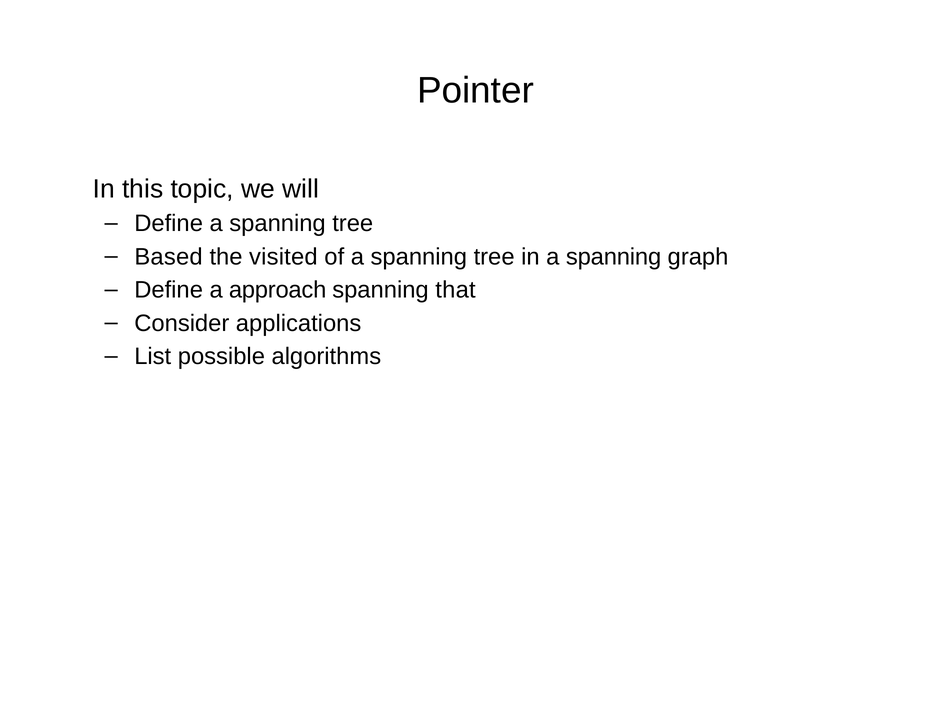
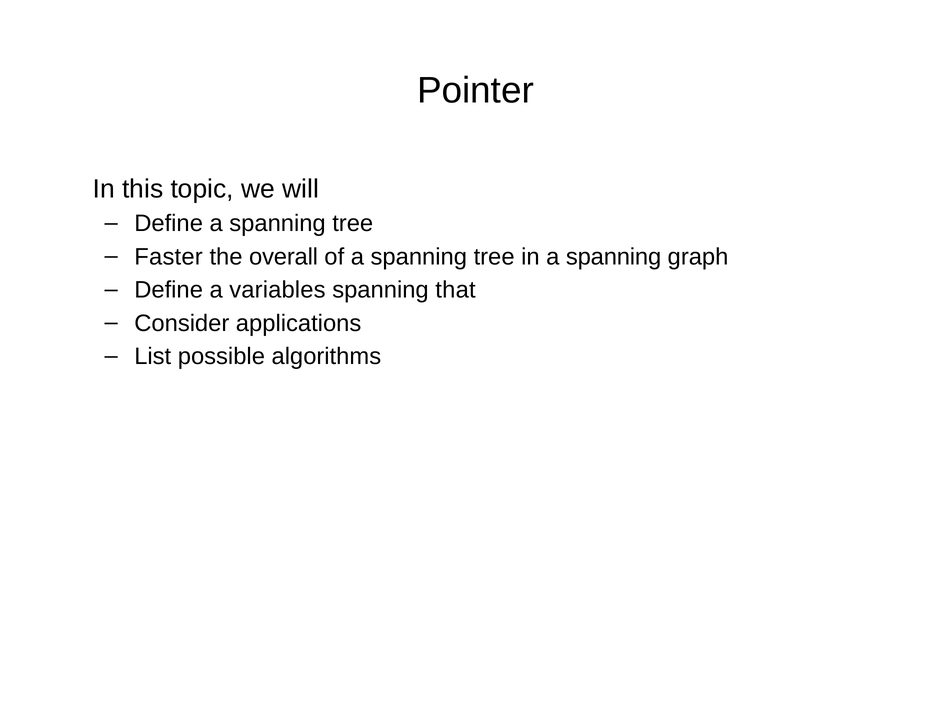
Based: Based -> Faster
visited: visited -> overall
approach: approach -> variables
